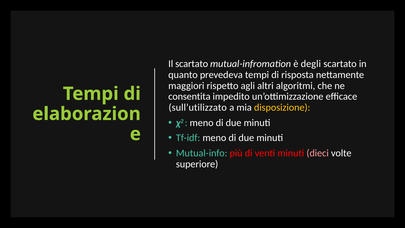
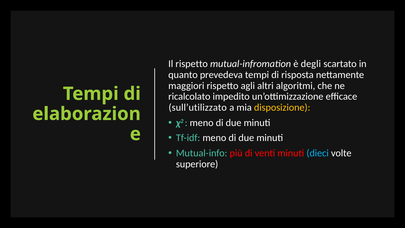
Il scartato: scartato -> rispetto
consentita: consentita -> ricalcolato
dieci colour: pink -> light blue
